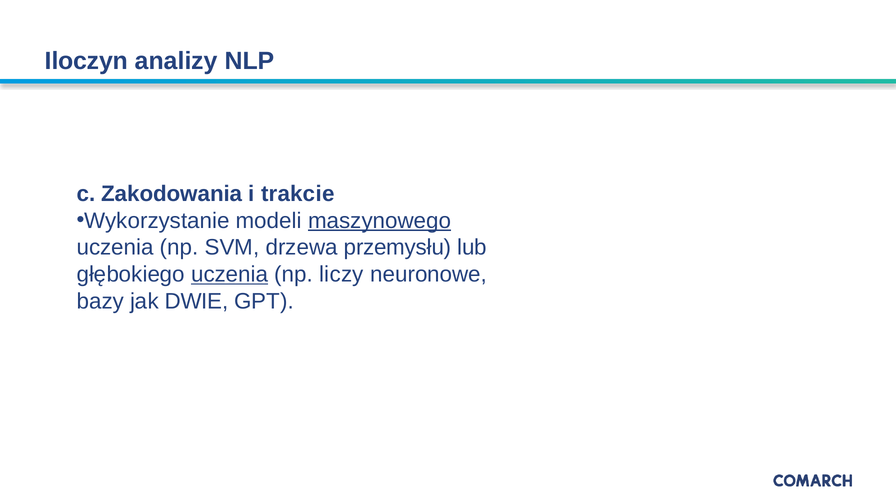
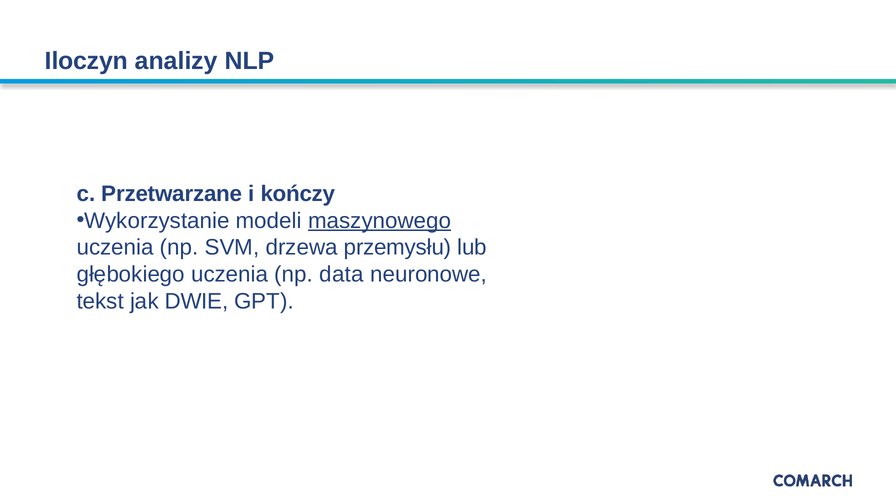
Zakodowania: Zakodowania -> Przetwarzane
trakcie: trakcie -> kończy
uczenia at (230, 274) underline: present -> none
liczy: liczy -> data
bazy: bazy -> tekst
